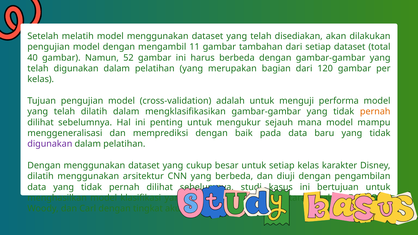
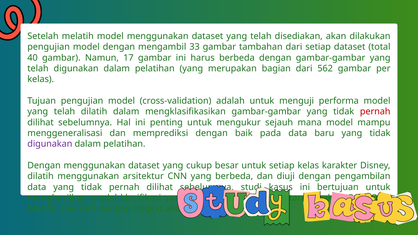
11: 11 -> 33
52: 52 -> 17
120: 120 -> 562
pernah at (375, 112) colour: orange -> red
